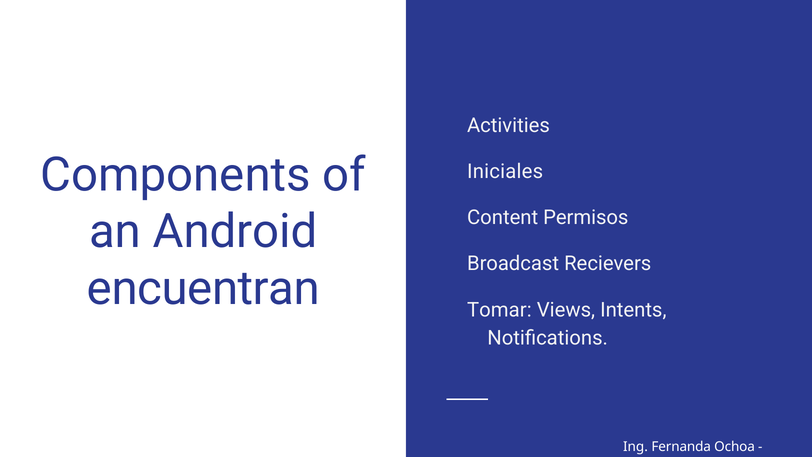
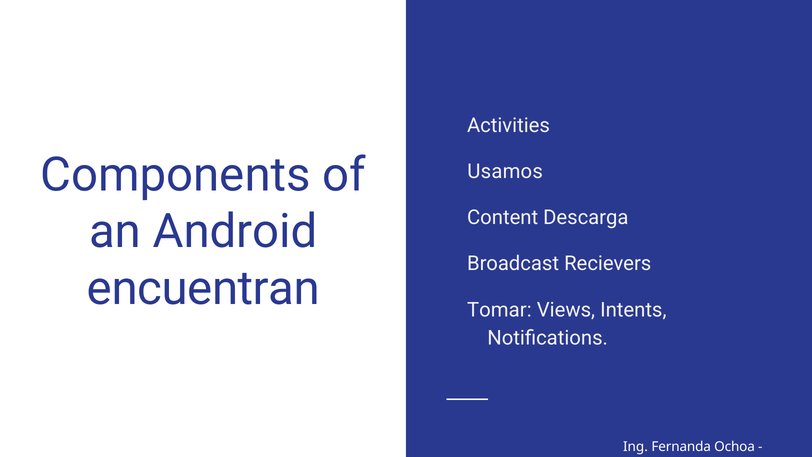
Iniciales: Iniciales -> Usamos
Permisos: Permisos -> Descarga
